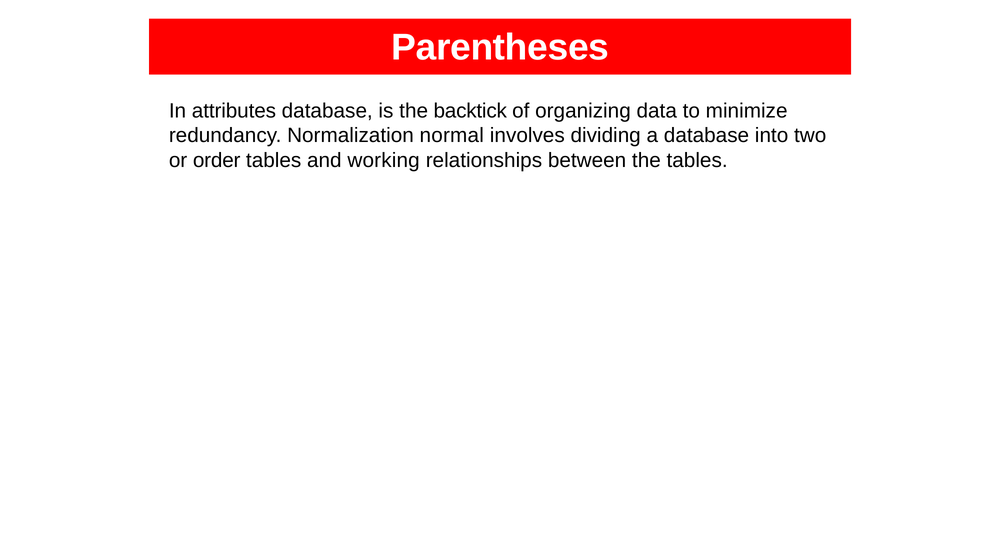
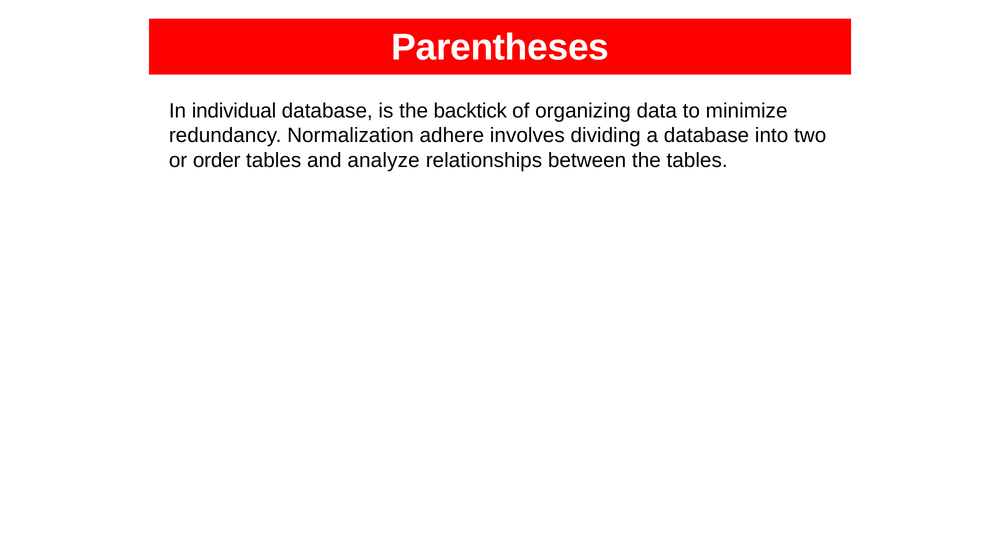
attributes: attributes -> individual
normal: normal -> adhere
working: working -> analyze
